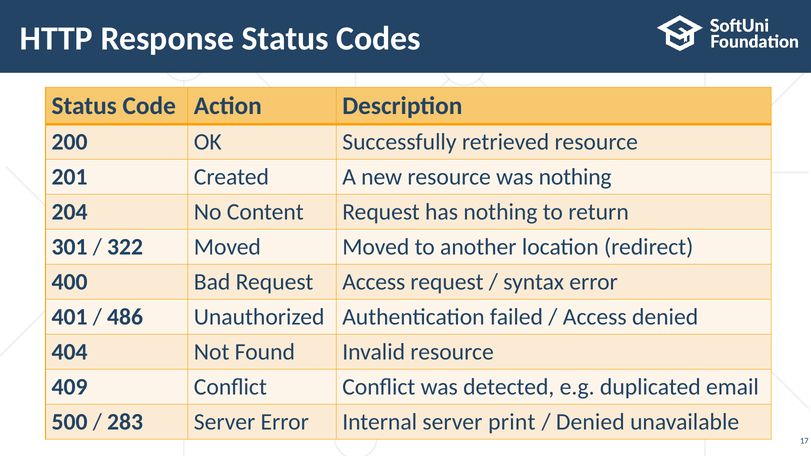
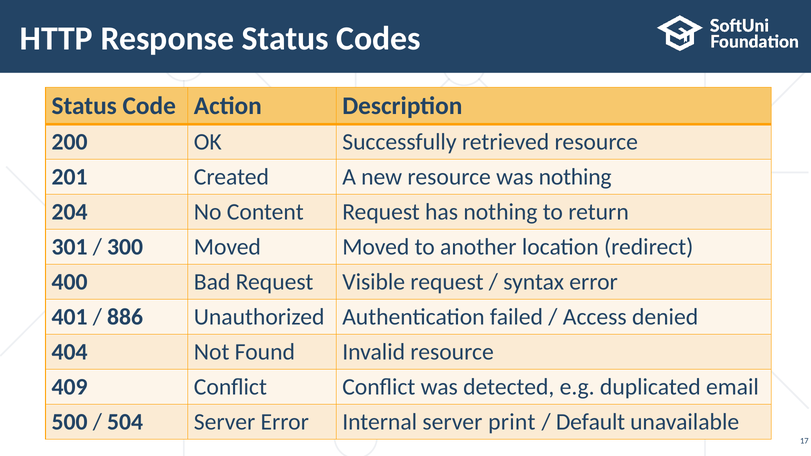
322: 322 -> 300
Request Access: Access -> Visible
486: 486 -> 886
283: 283 -> 504
Denied at (590, 422): Denied -> Default
